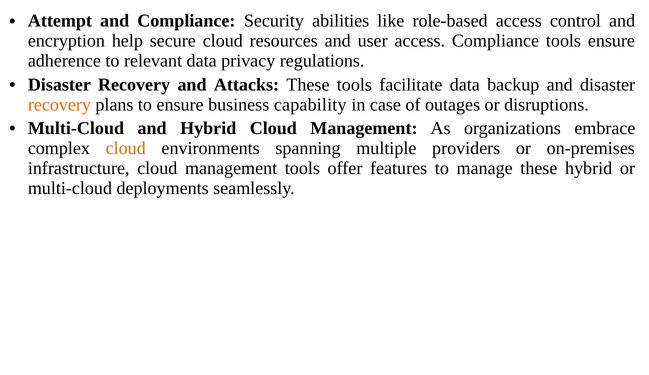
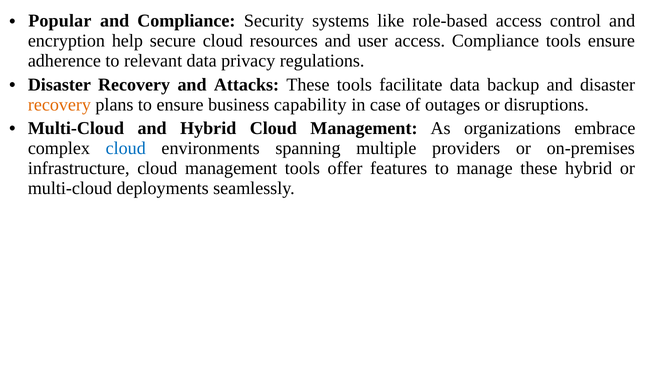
Attempt: Attempt -> Popular
abilities: abilities -> systems
cloud at (126, 148) colour: orange -> blue
